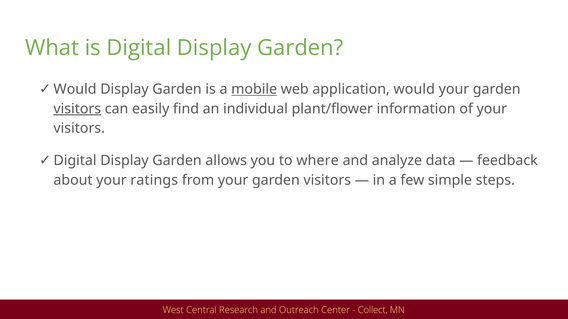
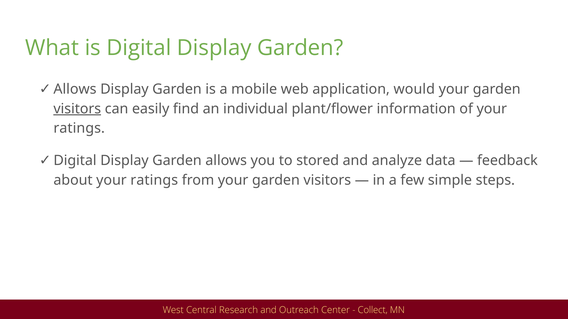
Would at (75, 89): Would -> Allows
mobile underline: present -> none
visitors at (79, 129): visitors -> ratings
where: where -> stored
